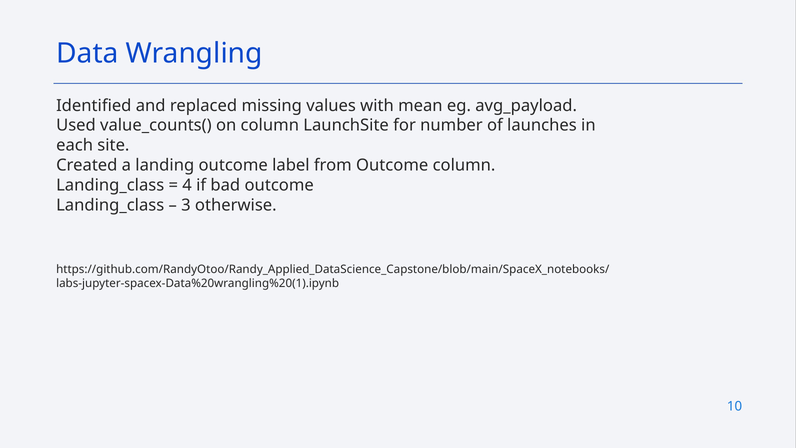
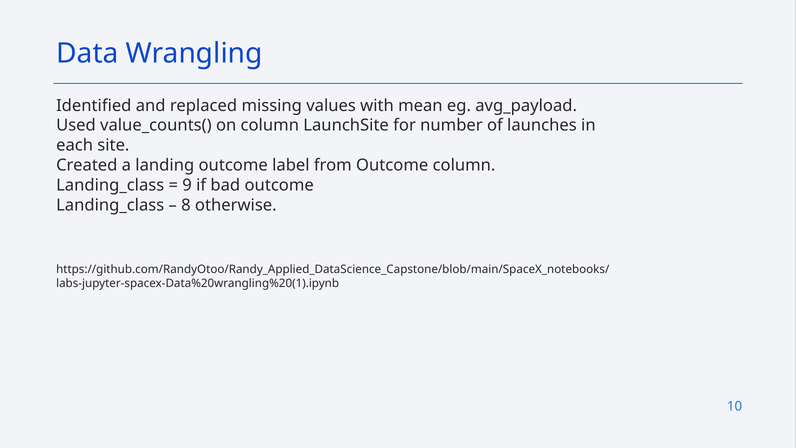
4: 4 -> 9
3: 3 -> 8
